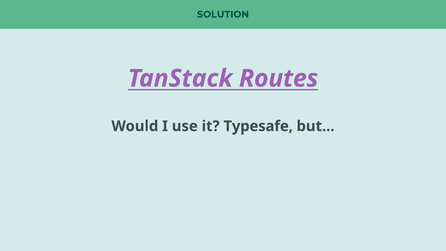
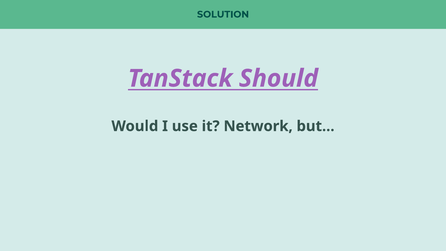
Routes: Routes -> Should
Typesafe: Typesafe -> Network
